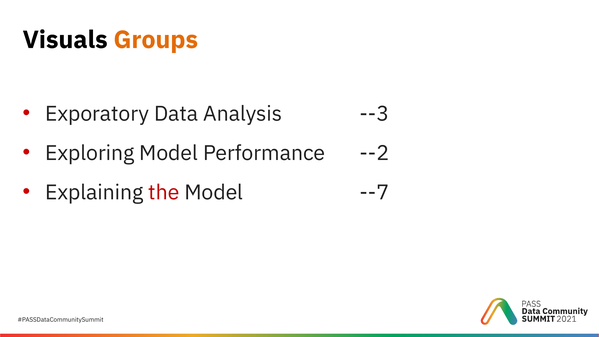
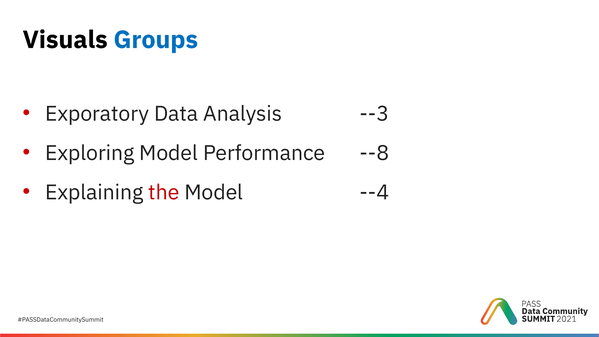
Groups colour: orange -> blue
--2: --2 -> --8
--7: --7 -> --4
